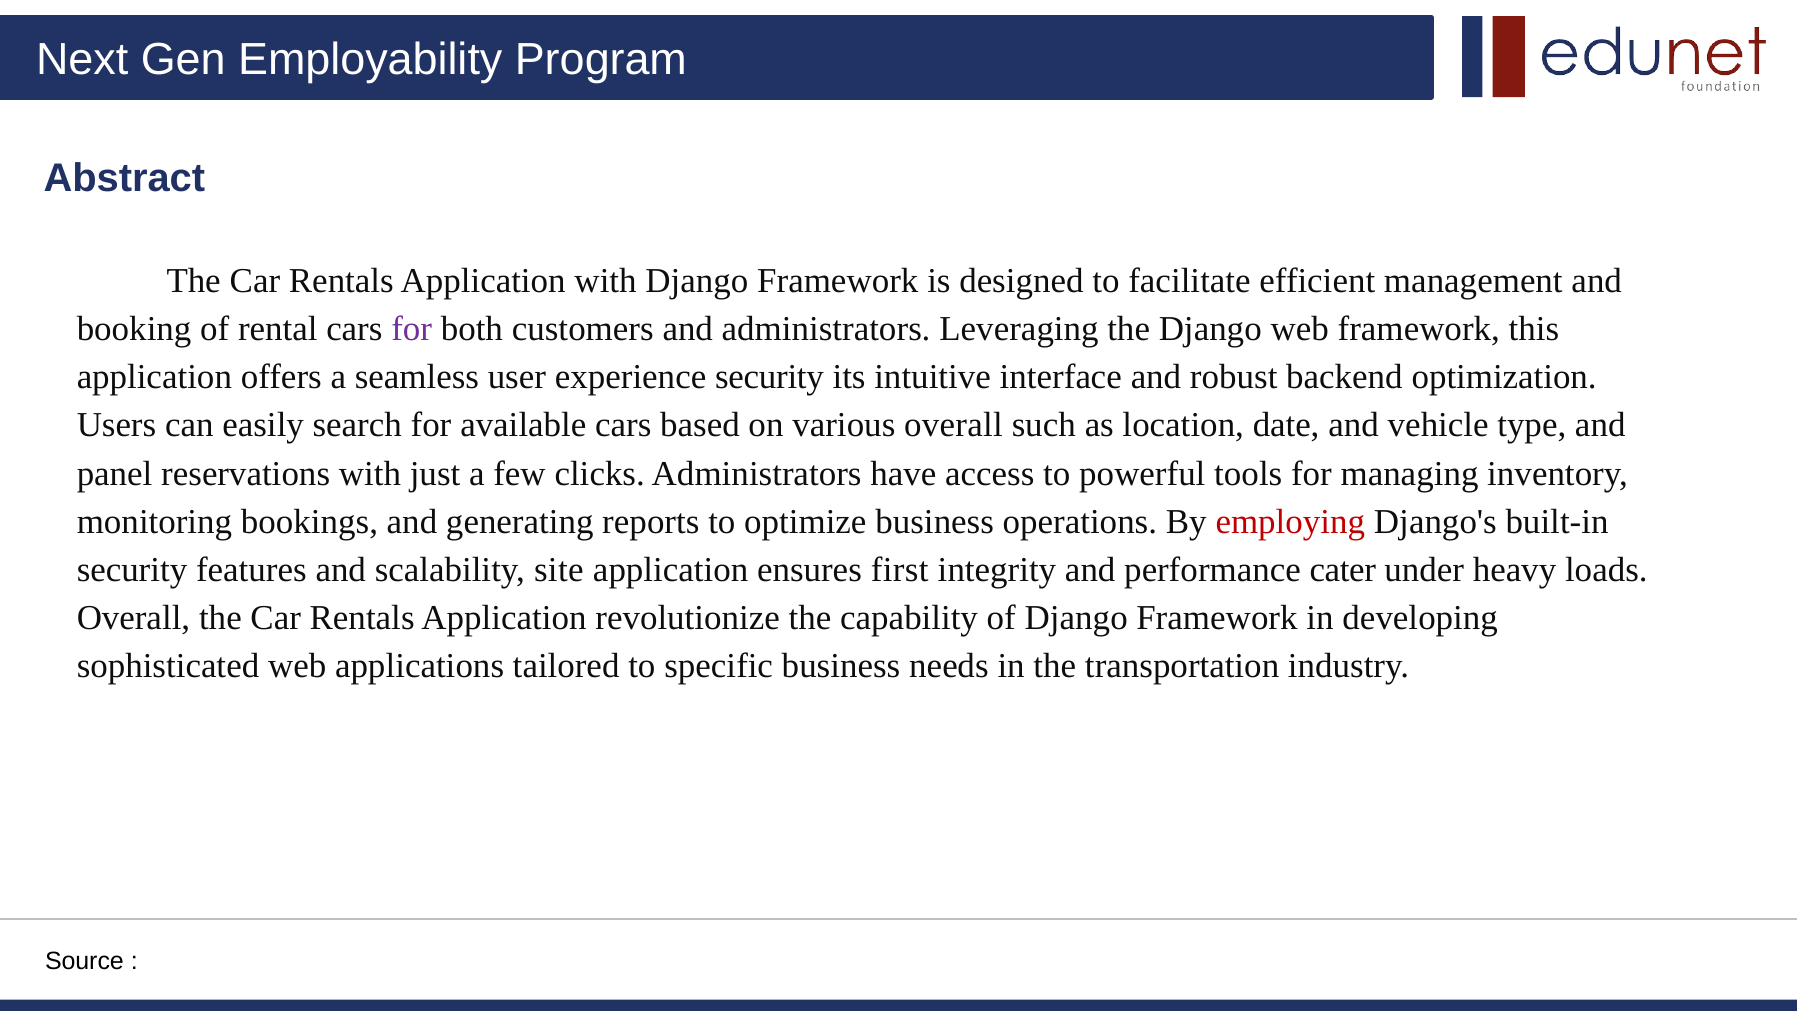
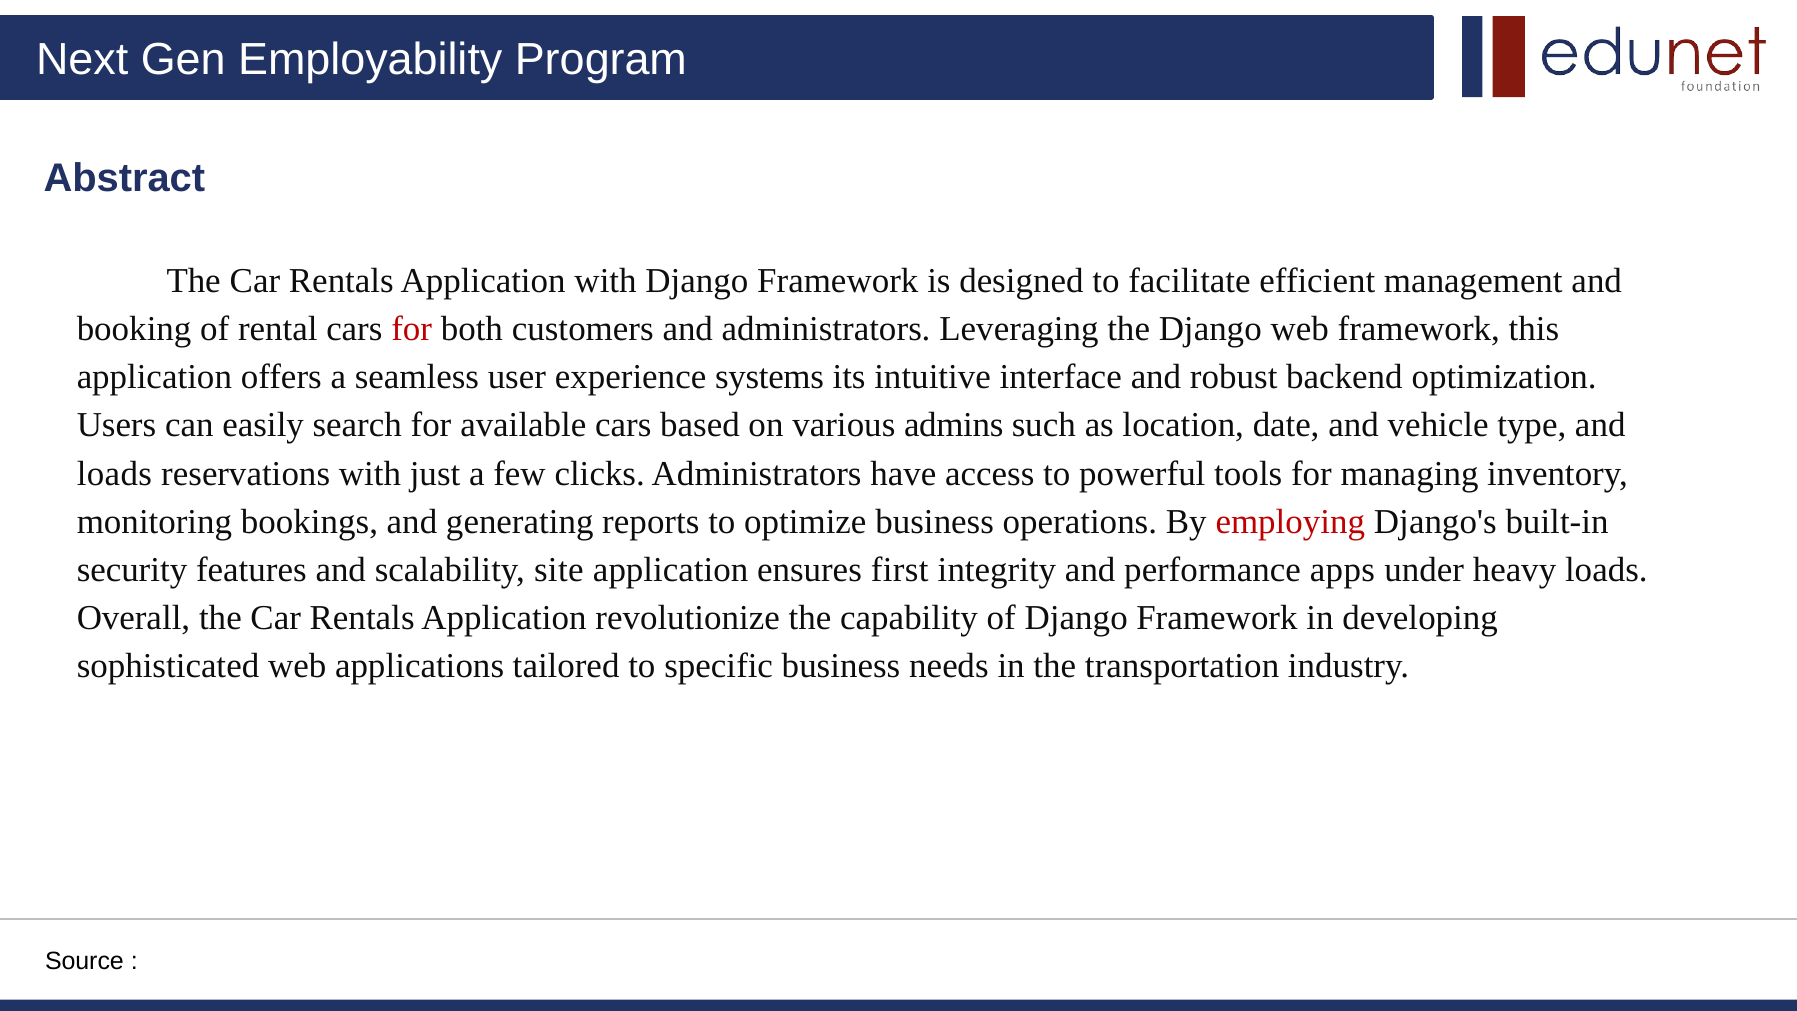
for at (412, 329) colour: purple -> red
experience security: security -> systems
various overall: overall -> admins
panel at (115, 473): panel -> loads
cater: cater -> apps
